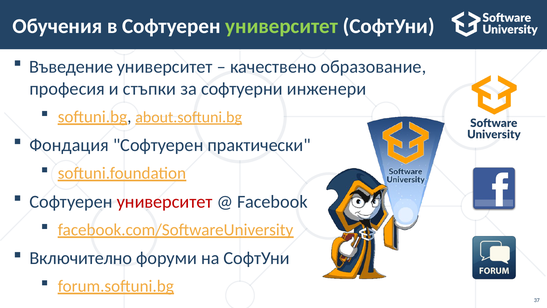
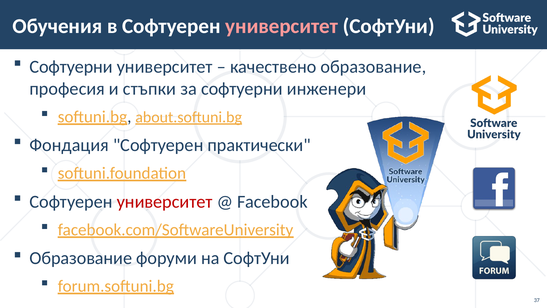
университет at (282, 26) colour: light green -> pink
Въведение at (71, 67): Въведение -> Софтуерни
Включително at (81, 258): Включително -> Образование
